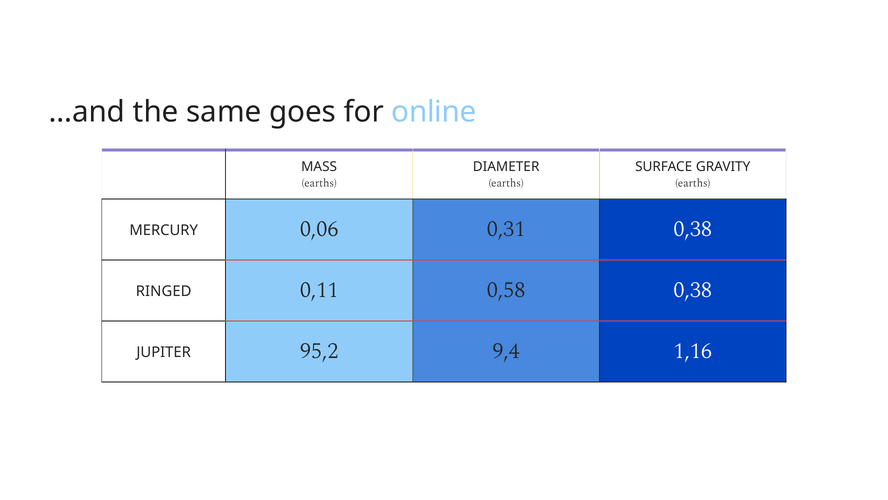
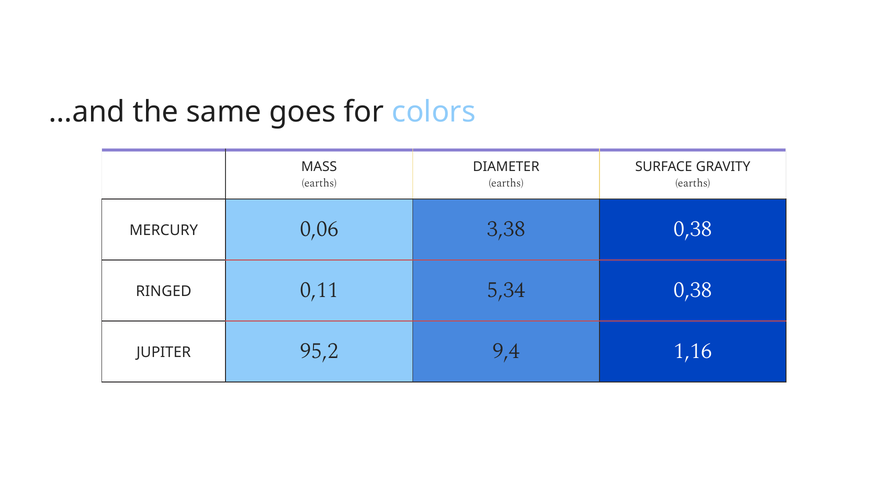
online: online -> colors
0,31: 0,31 -> 3,38
0,58: 0,58 -> 5,34
